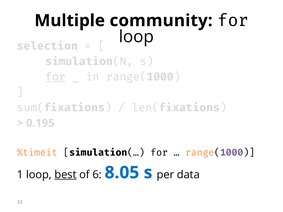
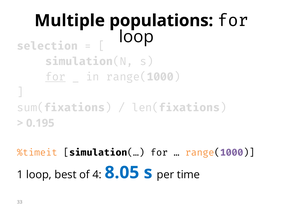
community: community -> populations
best underline: present -> none
6: 6 -> 4
data: data -> time
